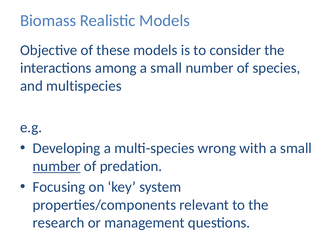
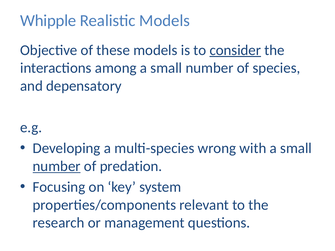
Biomass: Biomass -> Whipple
consider underline: none -> present
multispecies: multispecies -> depensatory
